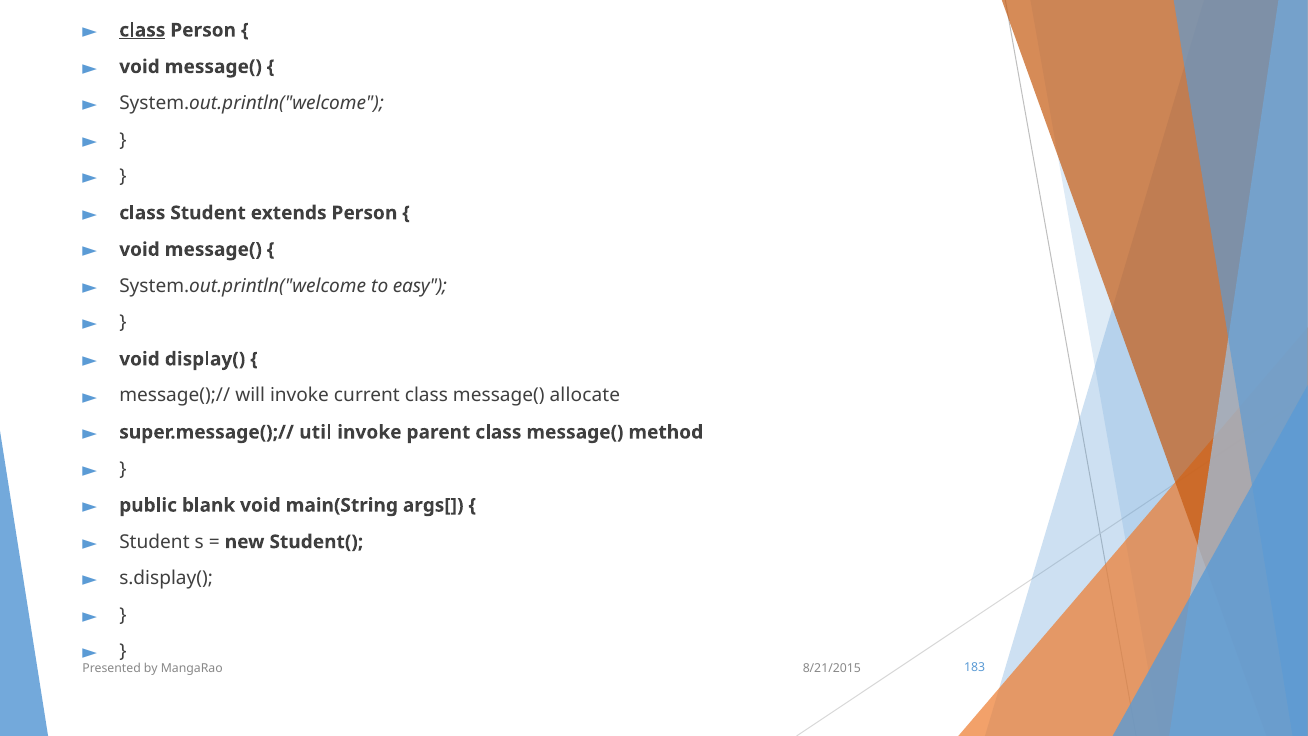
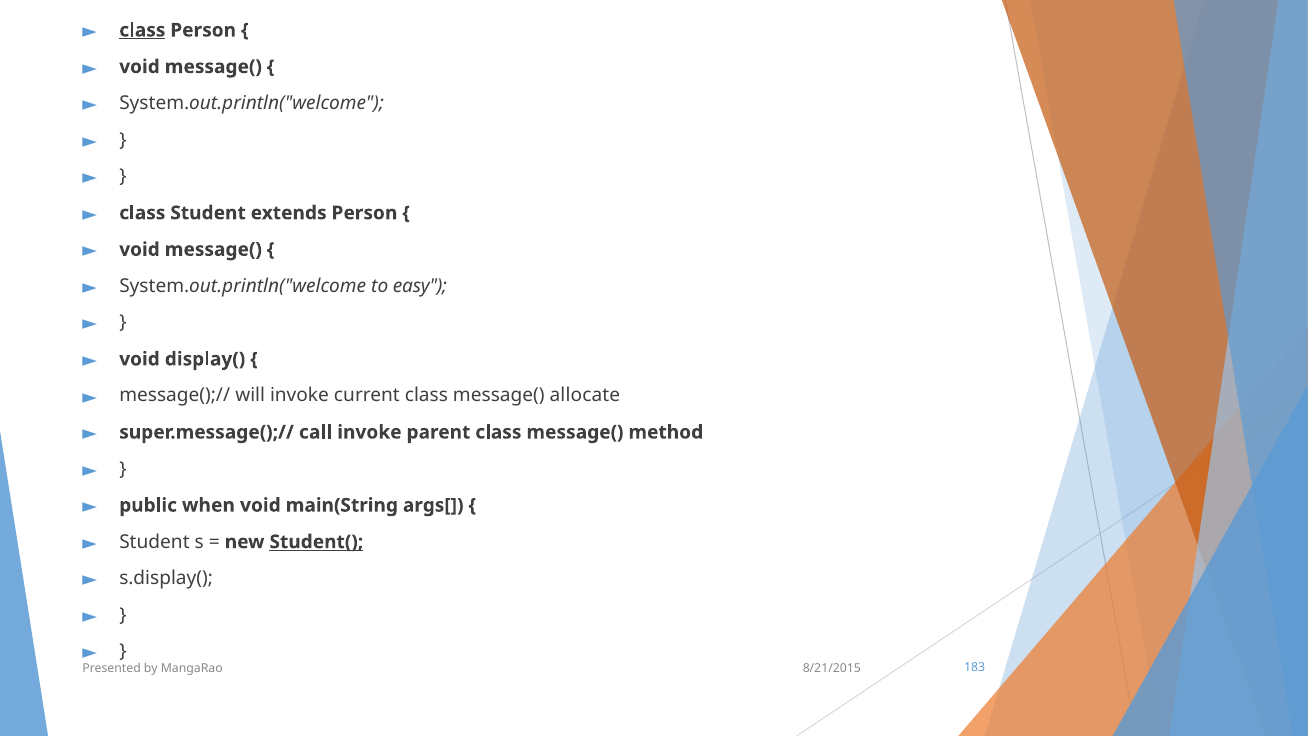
util: util -> call
blank: blank -> when
Student( underline: none -> present
